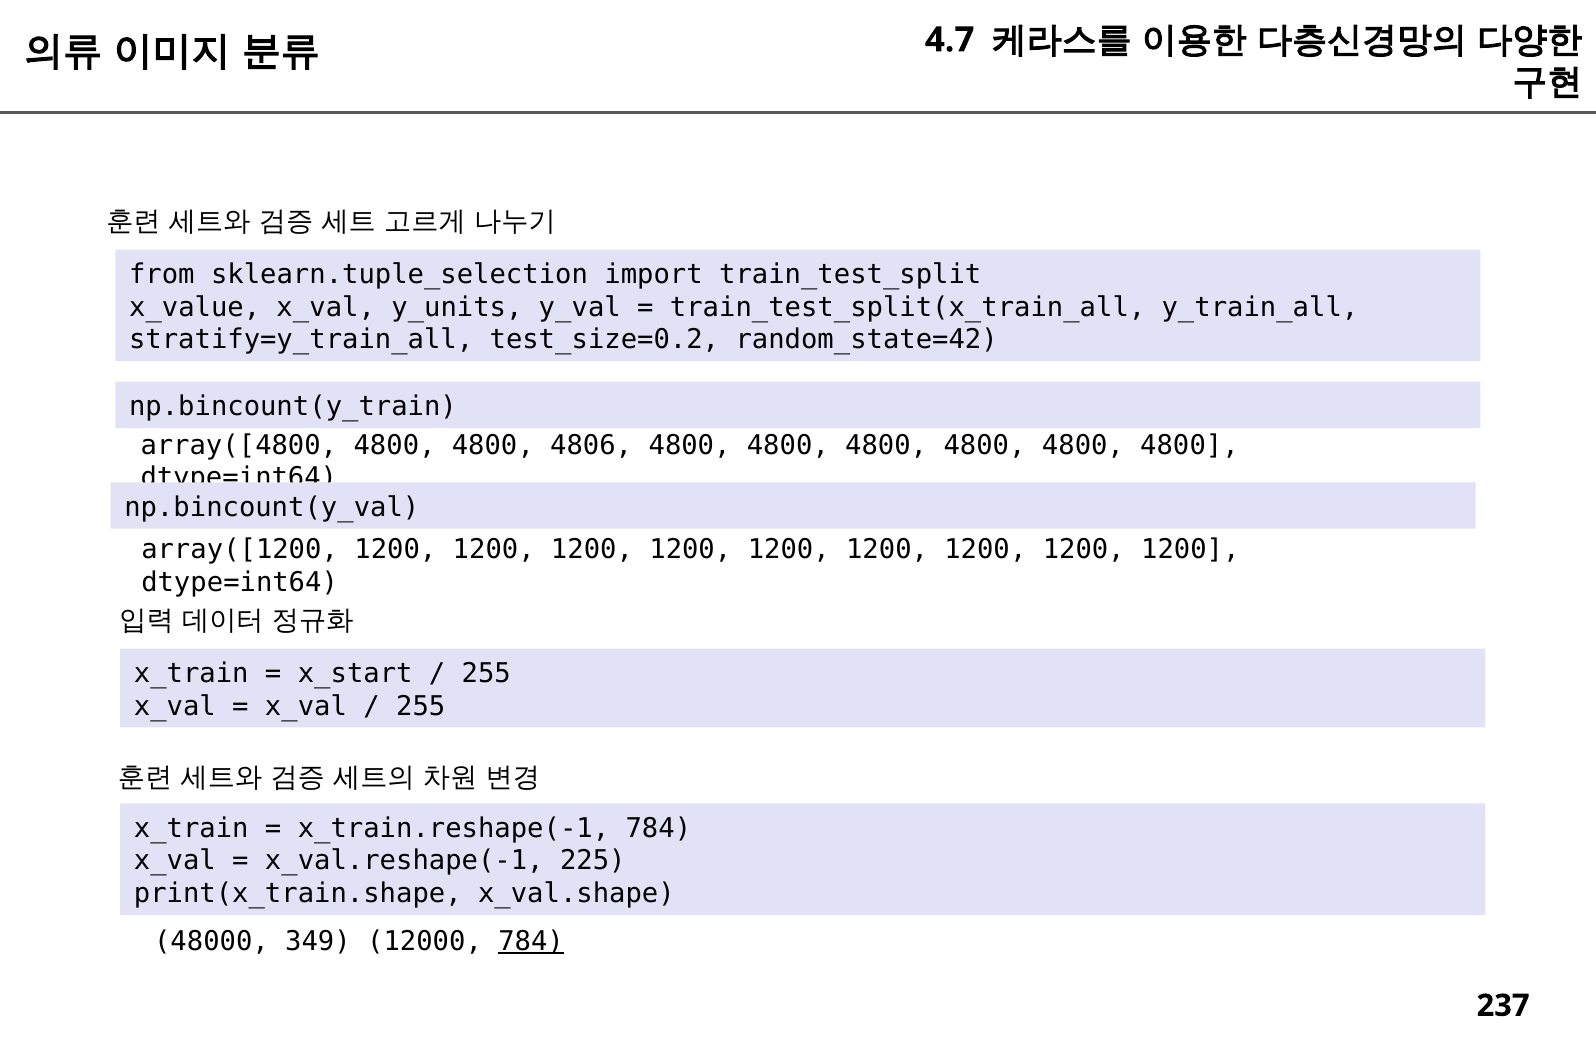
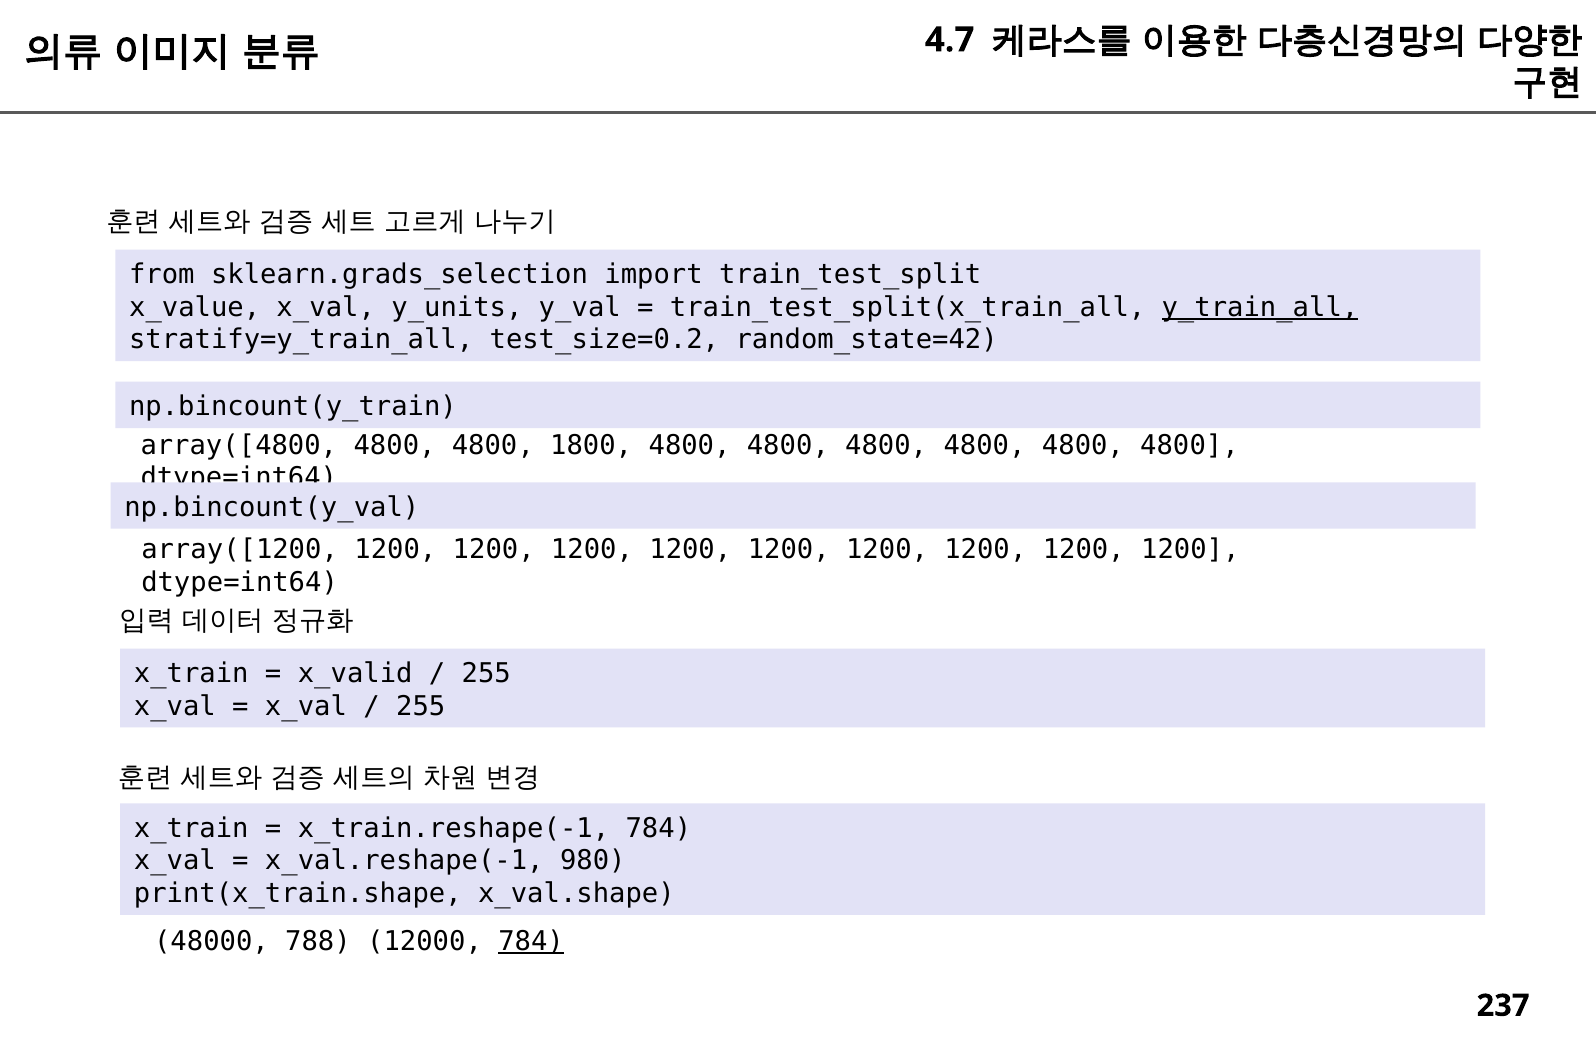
sklearn.tuple_selection: sklearn.tuple_selection -> sklearn.grads_selection
y_train_all underline: none -> present
4806: 4806 -> 1800
x_start: x_start -> x_valid
225: 225 -> 980
349: 349 -> 788
